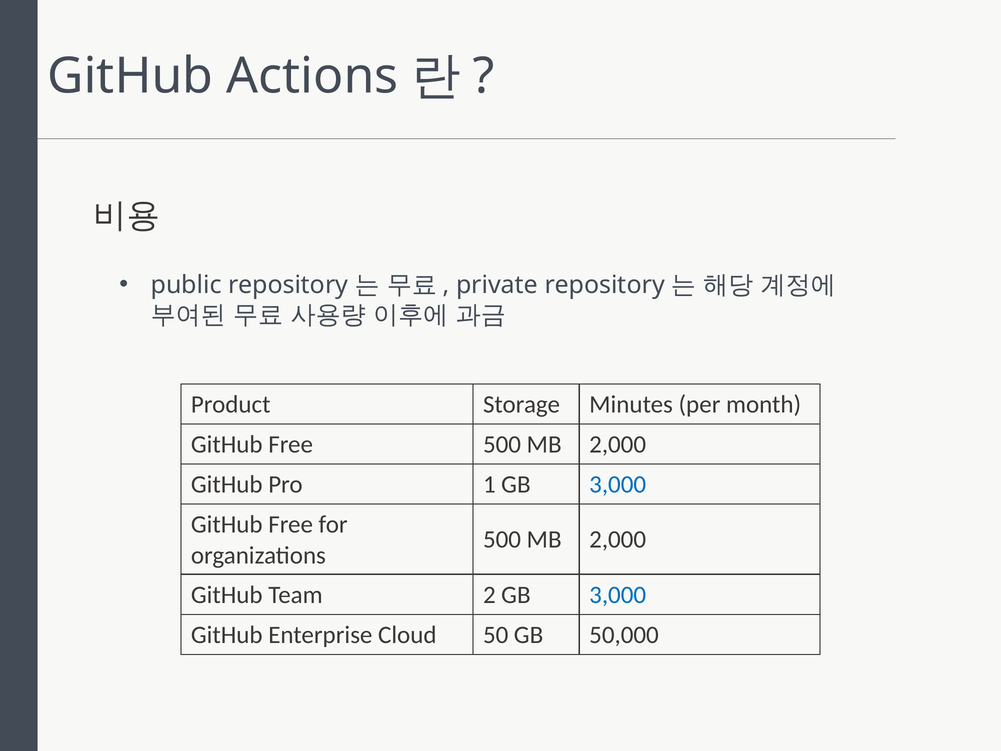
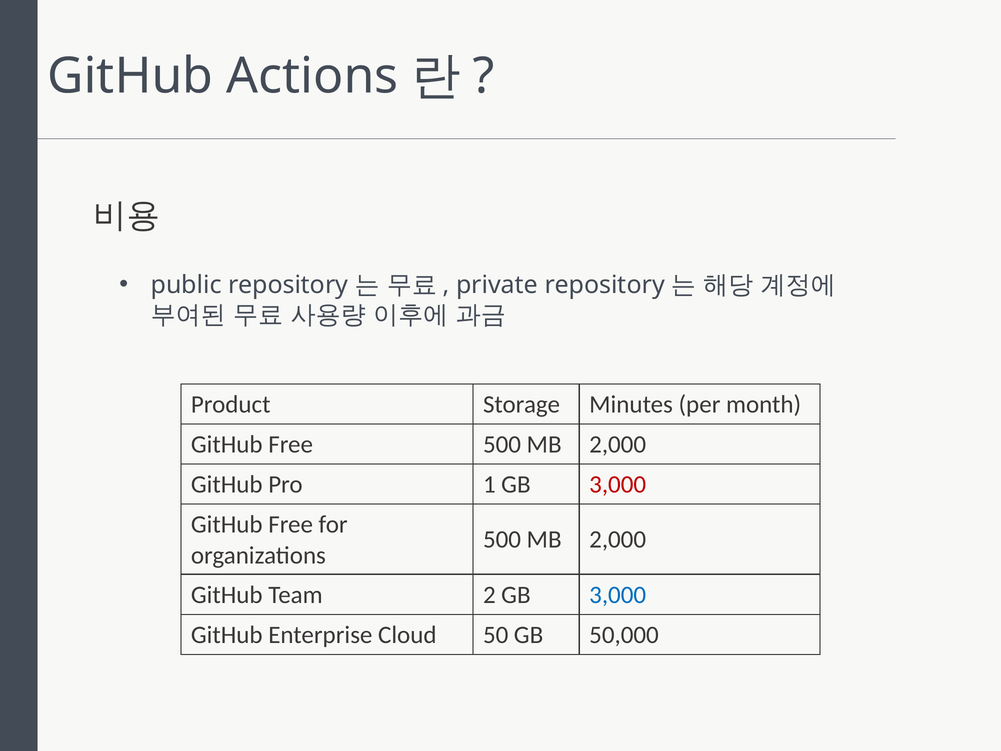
3,000 at (618, 484) colour: blue -> red
